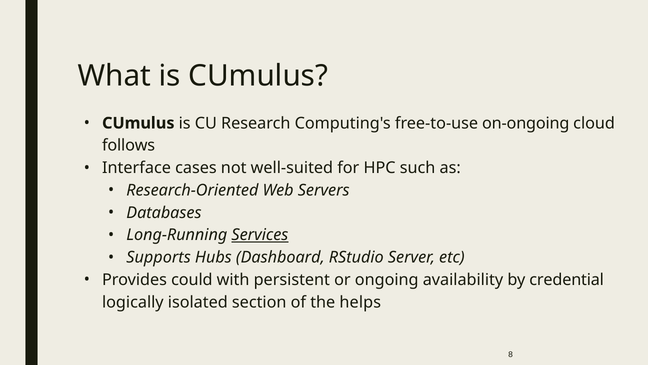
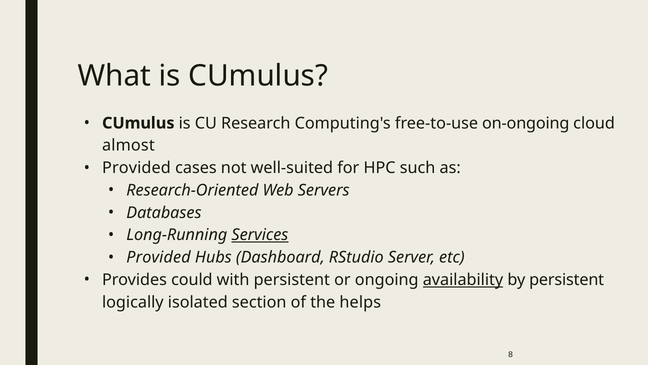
follows: follows -> almost
Interface at (136, 168): Interface -> Provided
Supports at (159, 257): Supports -> Provided
availability underline: none -> present
by credential: credential -> persistent
